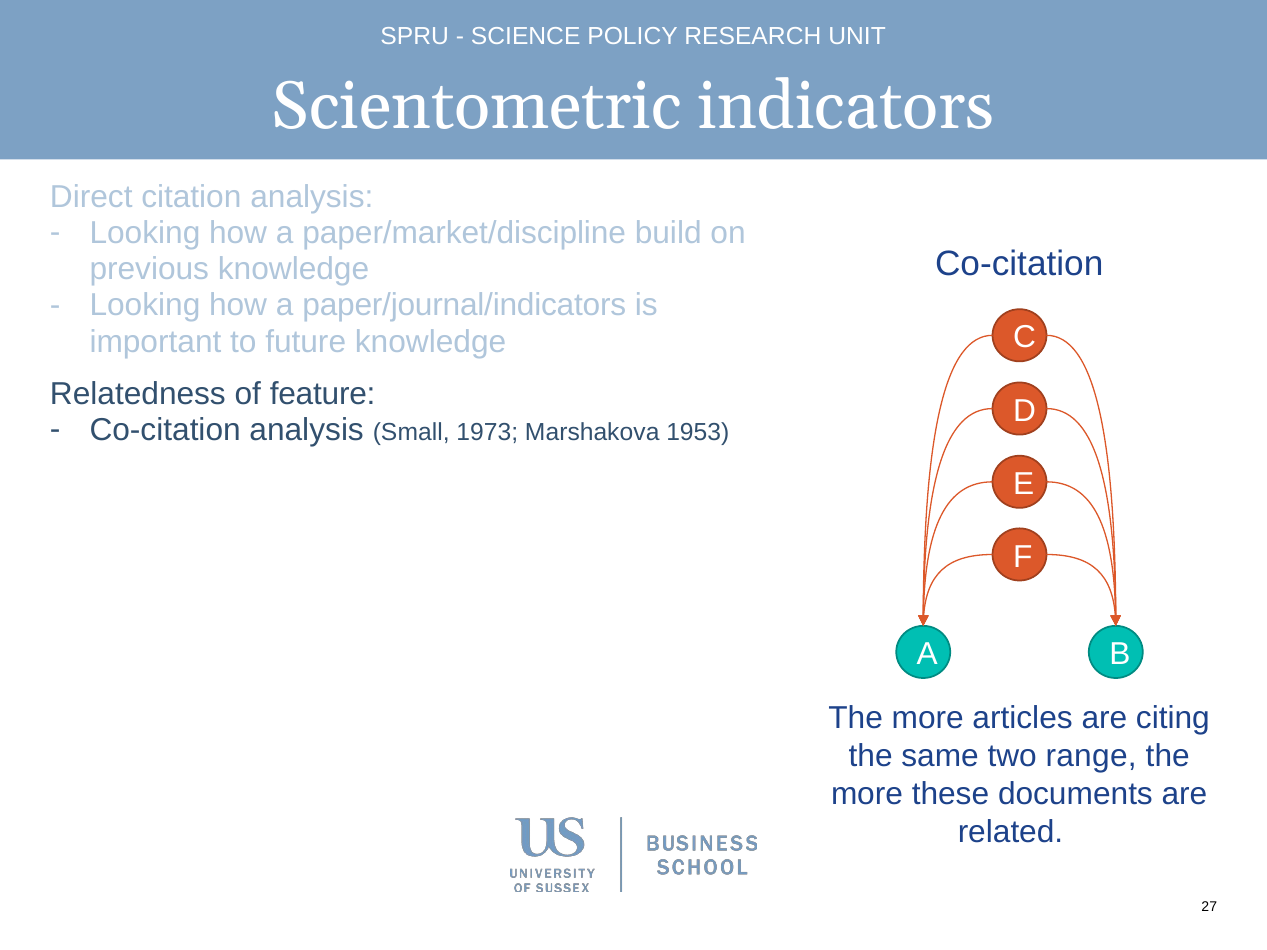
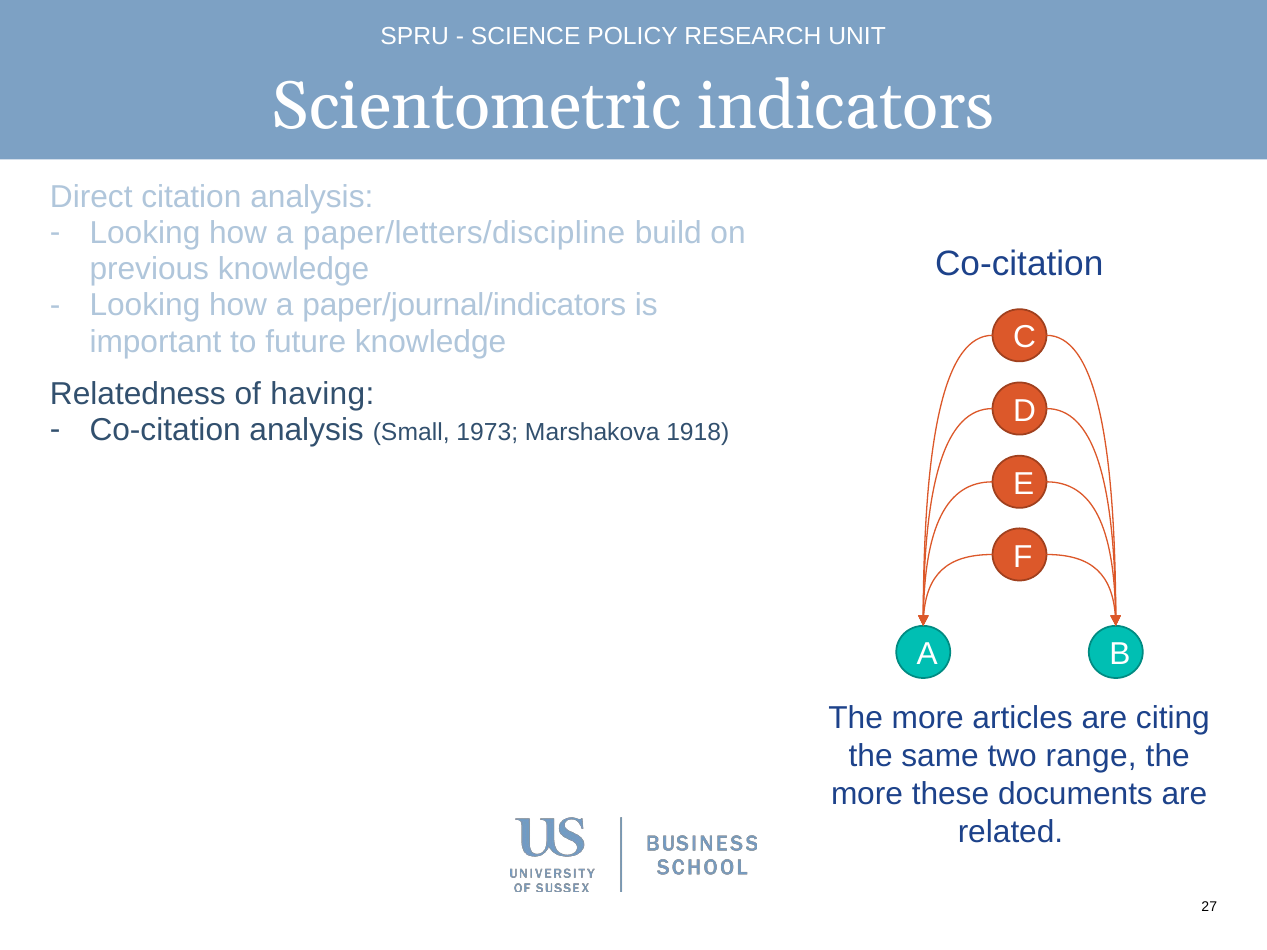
paper/market/discipline: paper/market/discipline -> paper/letters/discipline
feature: feature -> having
1953: 1953 -> 1918
